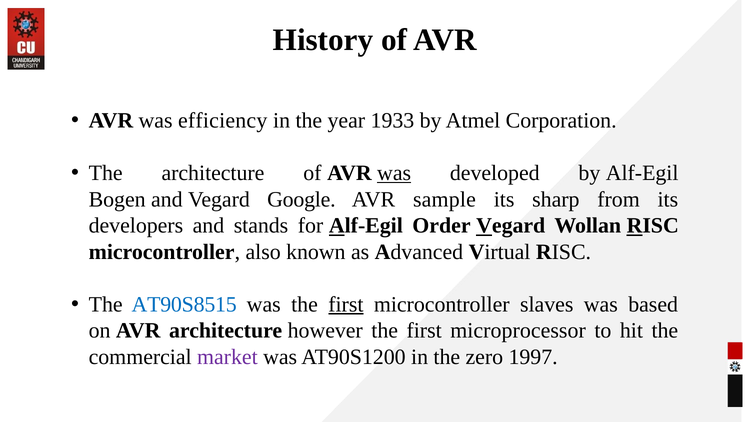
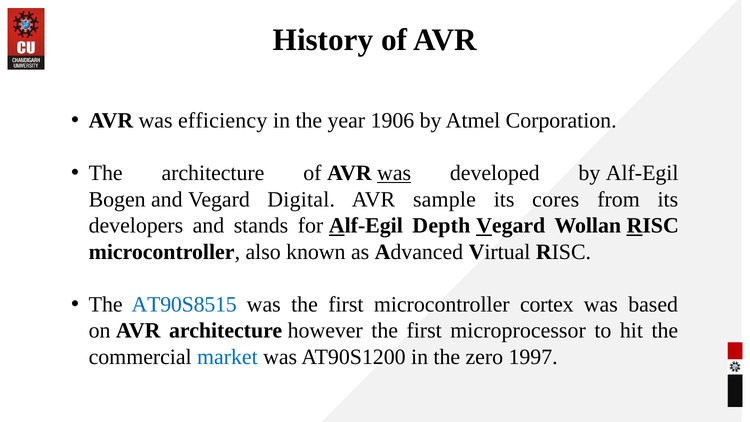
1933: 1933 -> 1906
Google: Google -> Digital
sharp: sharp -> cores
Order: Order -> Depth
first at (346, 304) underline: present -> none
slaves: slaves -> cortex
market colour: purple -> blue
